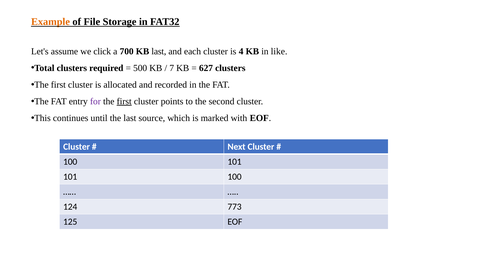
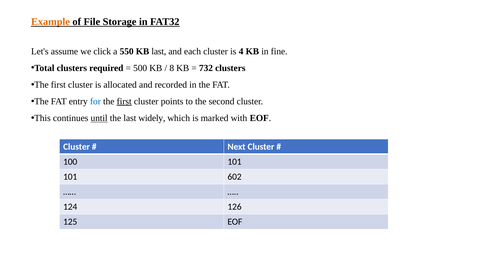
700: 700 -> 550
like: like -> fine
7: 7 -> 8
627: 627 -> 732
for colour: purple -> blue
until underline: none -> present
source: source -> widely
101 100: 100 -> 602
773: 773 -> 126
